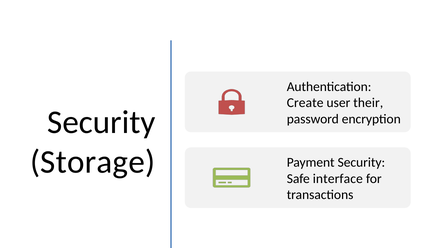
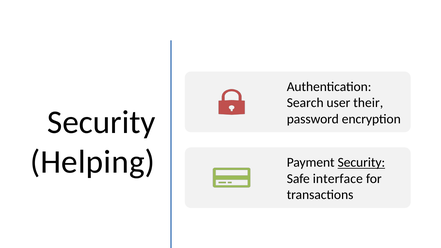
Create: Create -> Search
Storage: Storage -> Helping
Security at (361, 163) underline: none -> present
